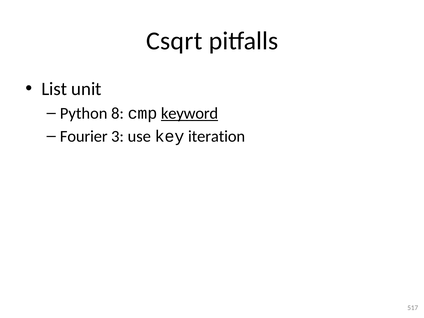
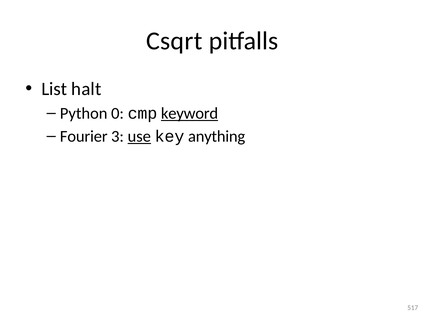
unit: unit -> halt
8: 8 -> 0
use underline: none -> present
iteration: iteration -> anything
